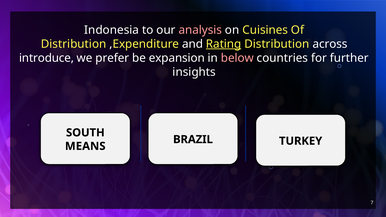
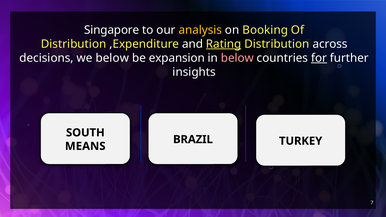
Indonesia: Indonesia -> Singapore
analysis colour: pink -> yellow
Cuisines: Cuisines -> Booking
introduce: introduce -> decisions
we prefer: prefer -> below
for underline: none -> present
